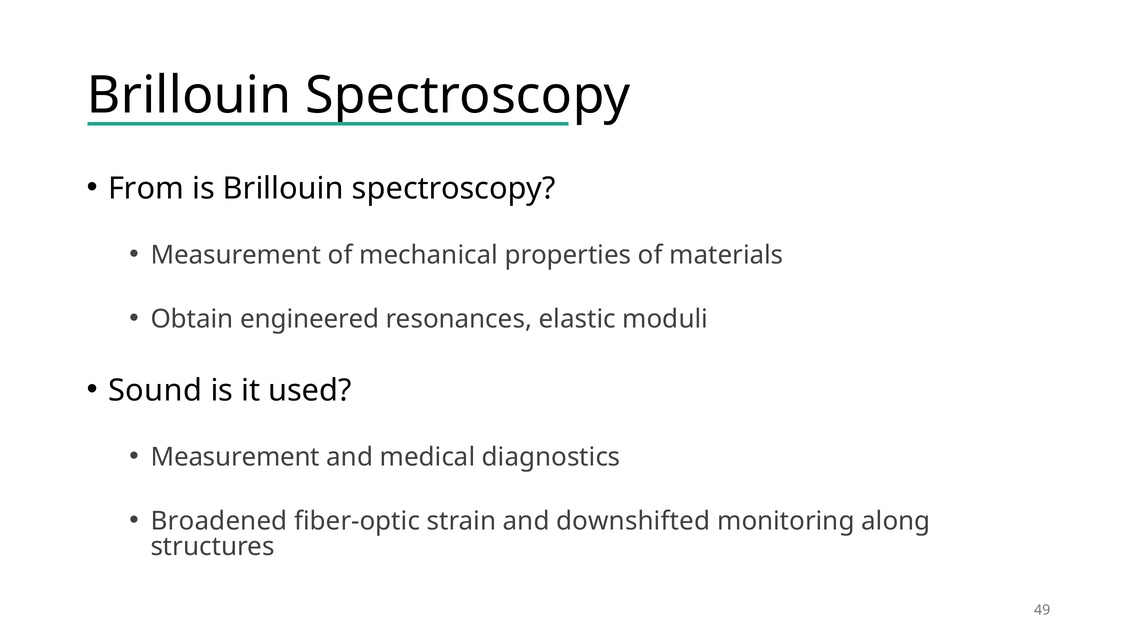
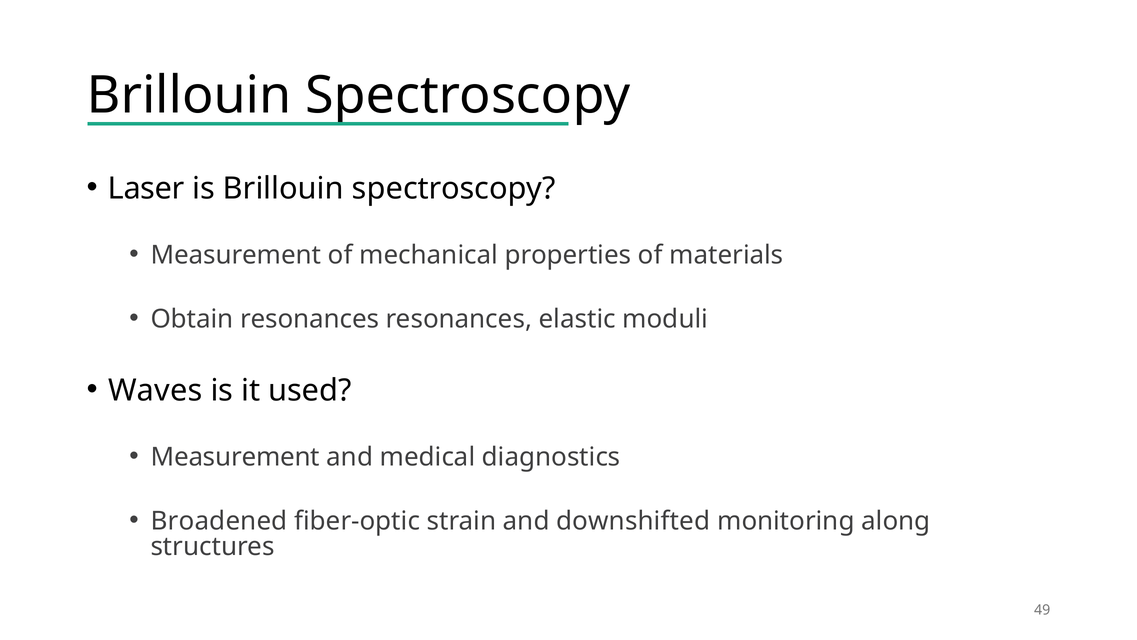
From: From -> Laser
Obtain engineered: engineered -> resonances
Sound: Sound -> Waves
